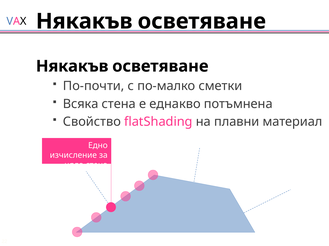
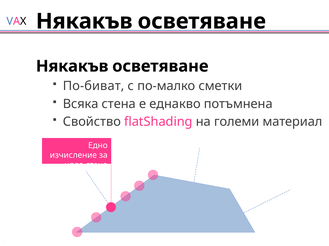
По-почти: По-почти -> По-биват
плавни: плавни -> големи
